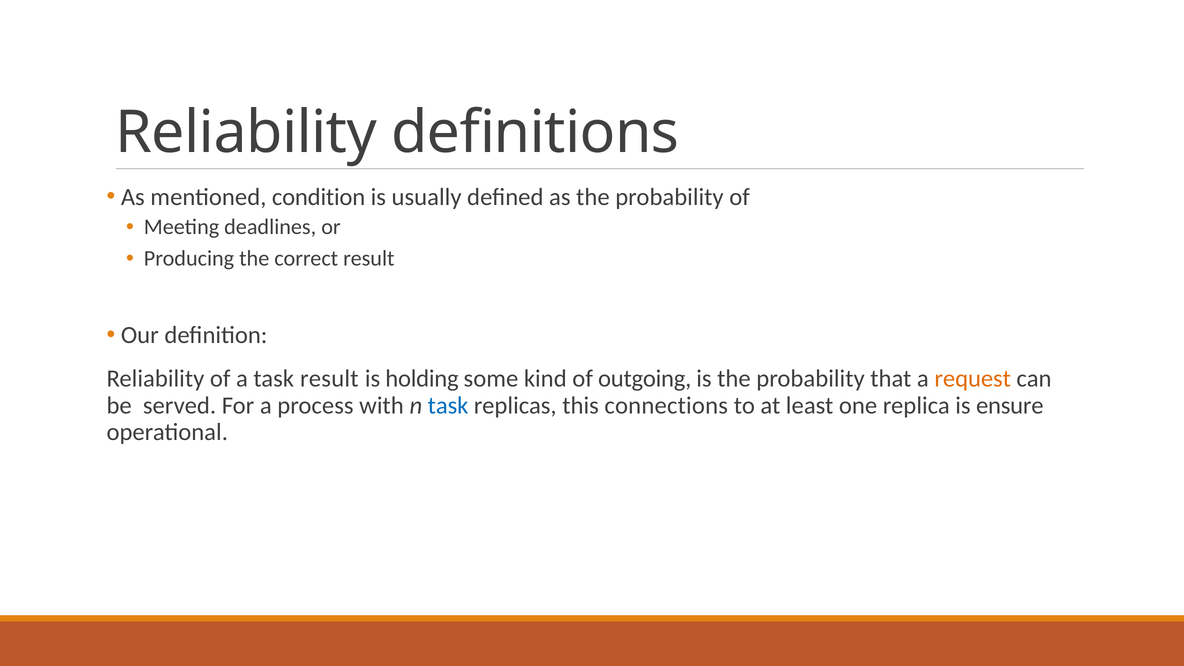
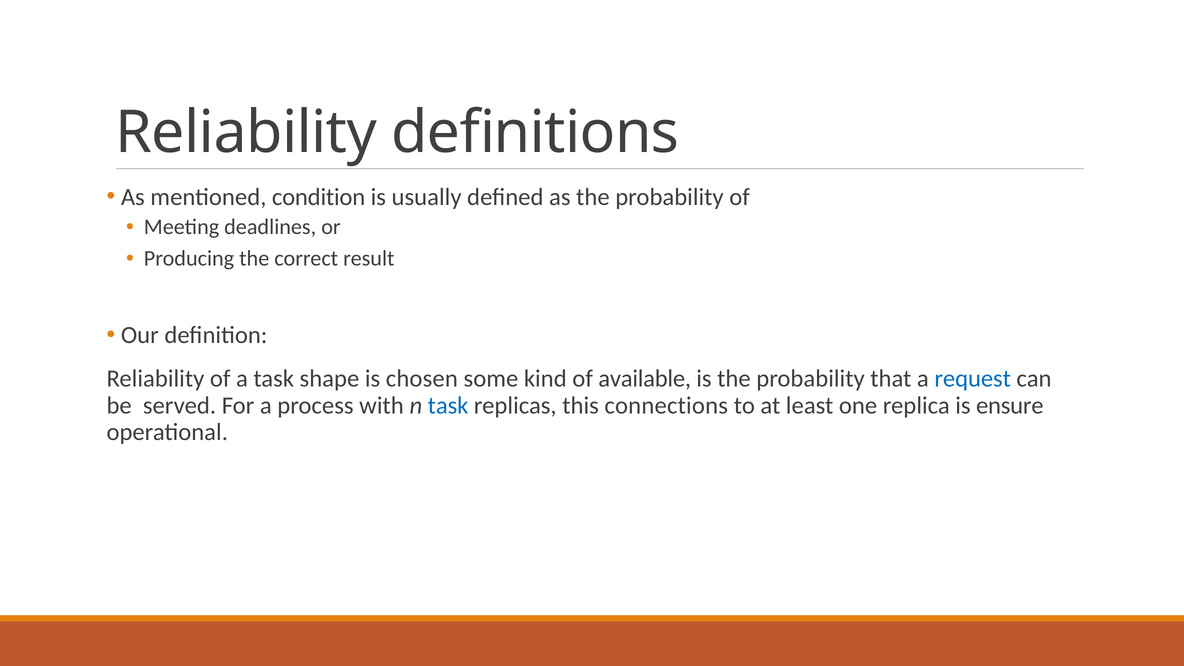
task result: result -> shape
holding: holding -> chosen
outgoing: outgoing -> available
request colour: orange -> blue
